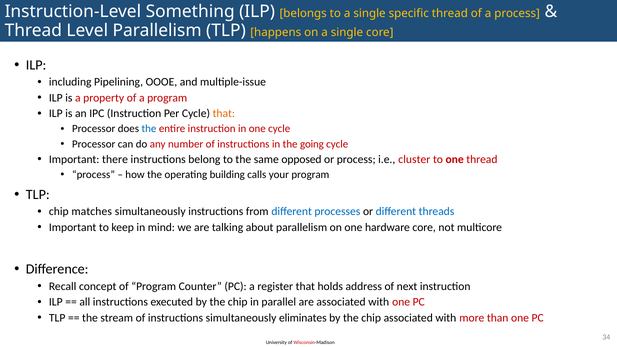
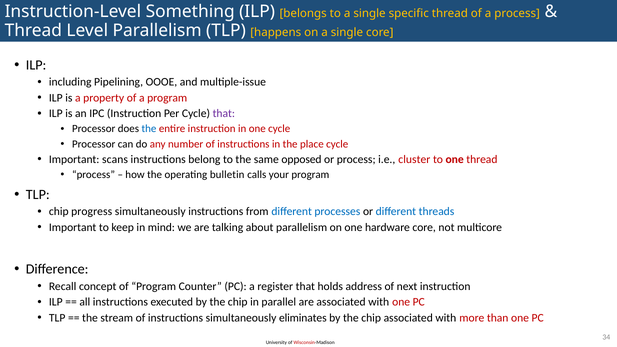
that at (224, 114) colour: orange -> purple
going: going -> place
there: there -> scans
building: building -> bulletin
matches: matches -> progress
